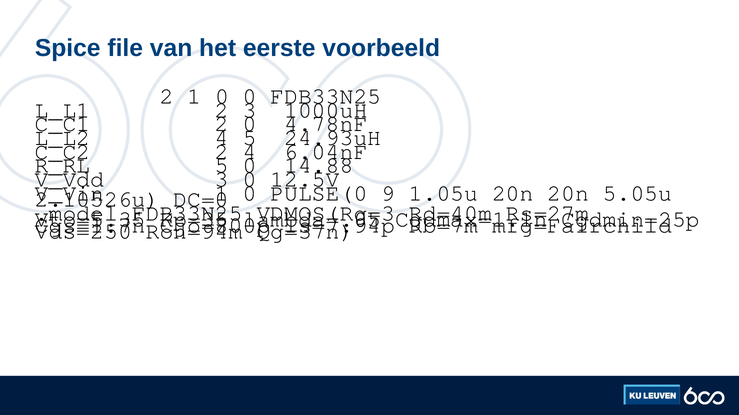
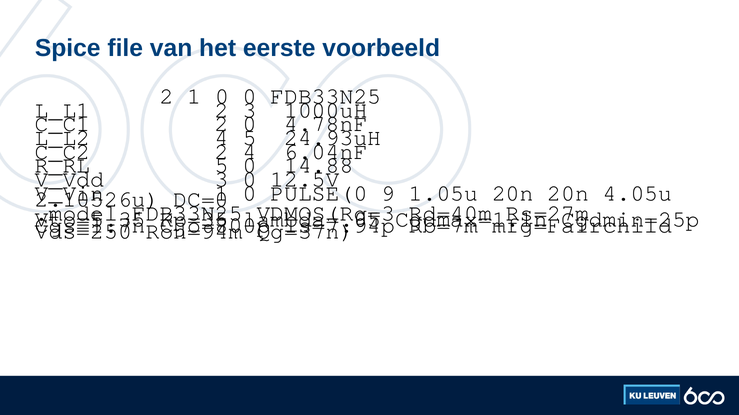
5.05u: 5.05u -> 4.05u
